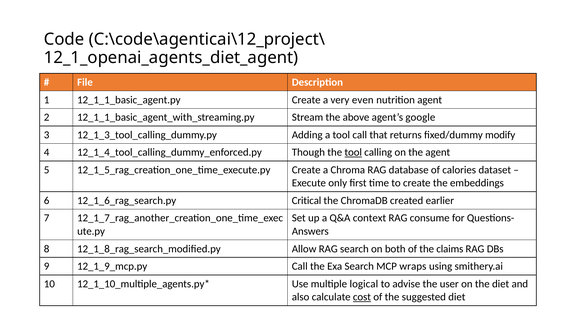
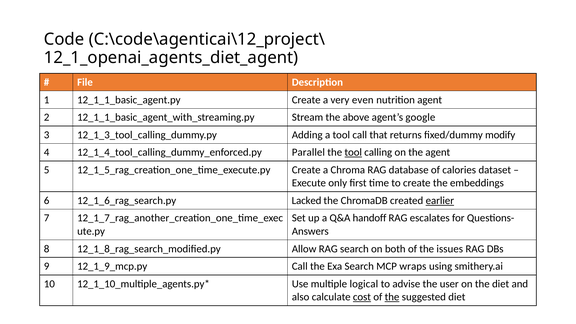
Though: Though -> Parallel
Critical: Critical -> Lacked
earlier underline: none -> present
context: context -> handoff
consume: consume -> escalates
claims: claims -> issues
the at (392, 297) underline: none -> present
